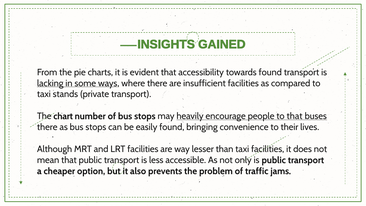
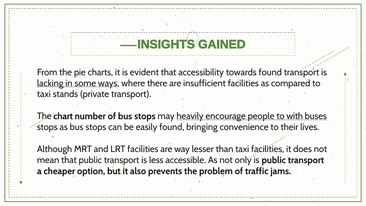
to that: that -> with
there at (47, 127): there -> stops
